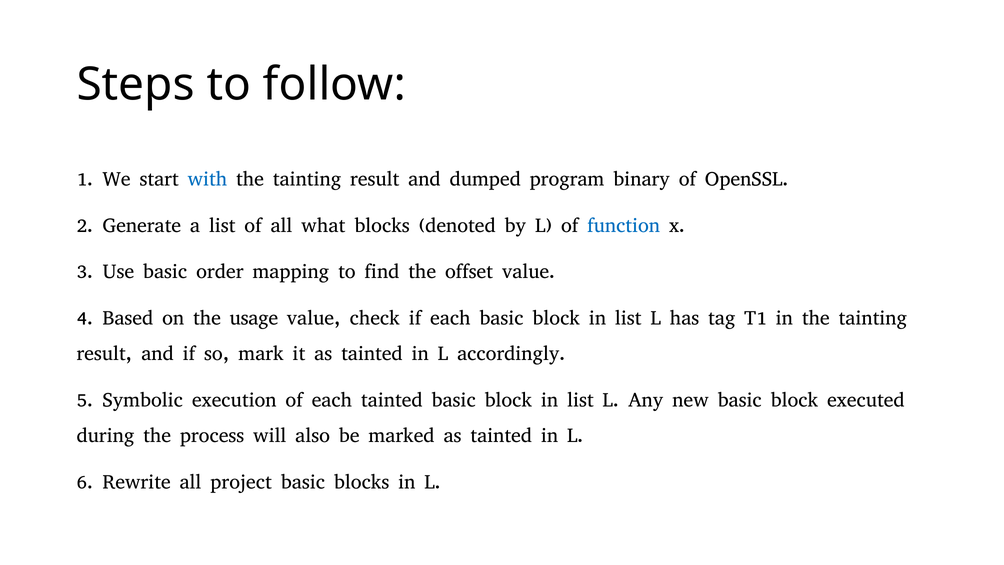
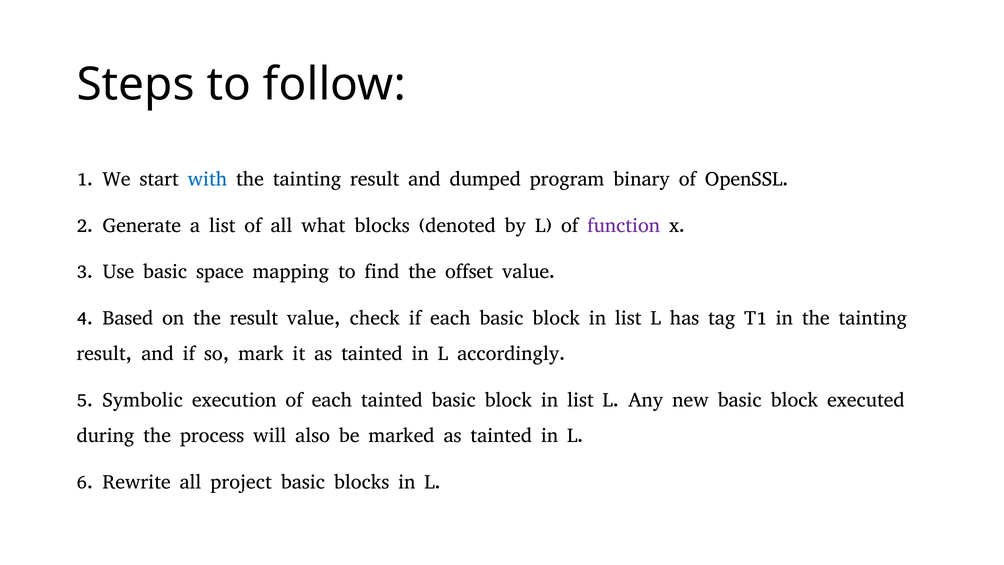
function colour: blue -> purple
order: order -> space
the usage: usage -> result
